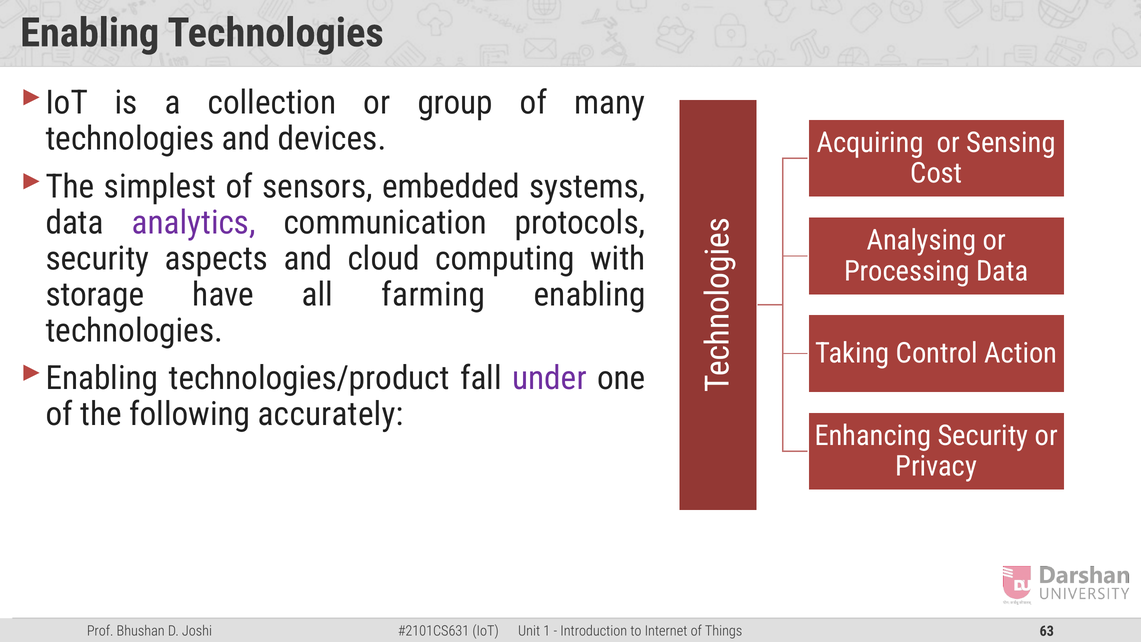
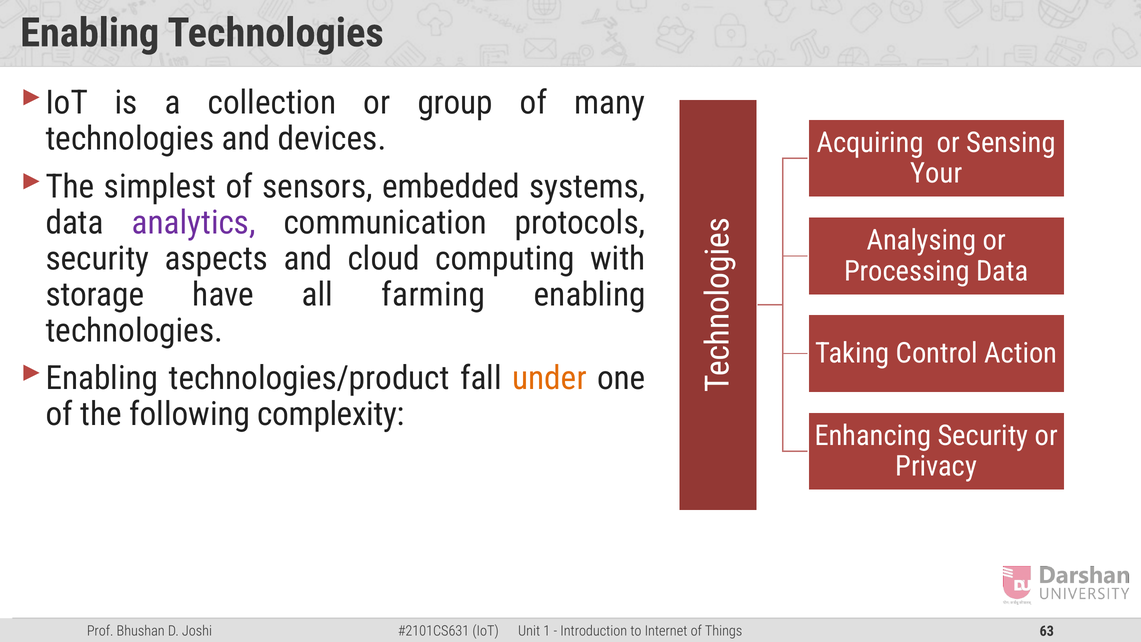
Cost: Cost -> Your
under colour: purple -> orange
accurately: accurately -> complexity
